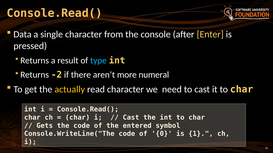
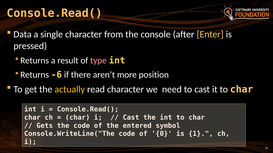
type colour: light blue -> pink
-2: -2 -> -6
numeral: numeral -> position
